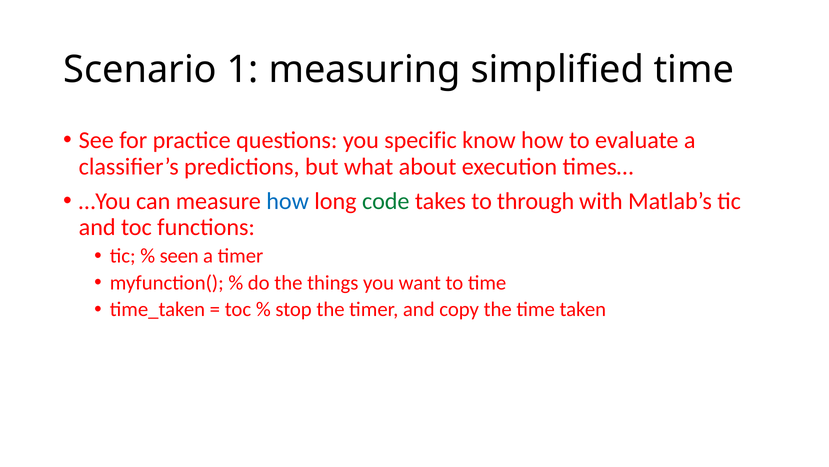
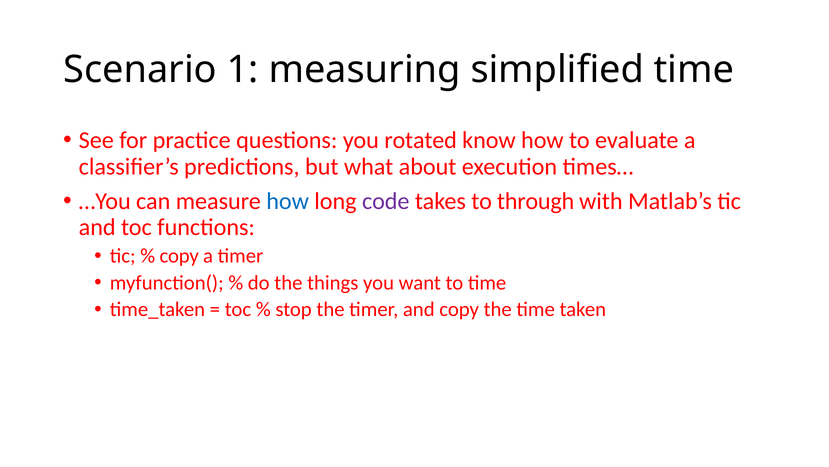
specific: specific -> rotated
code colour: green -> purple
seen at (179, 256): seen -> copy
